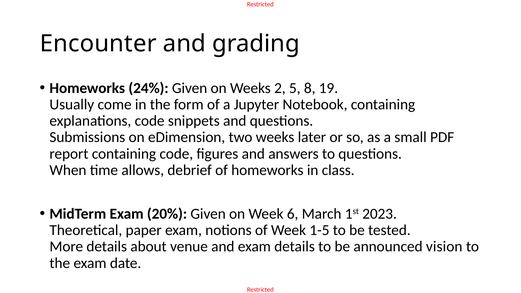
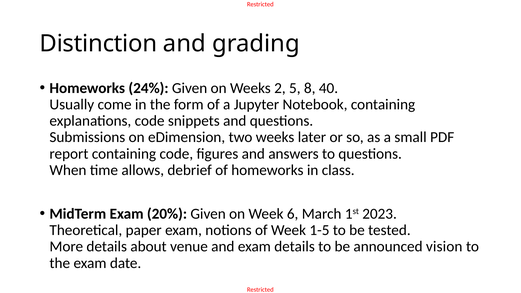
Encounter: Encounter -> Distinction
19: 19 -> 40
